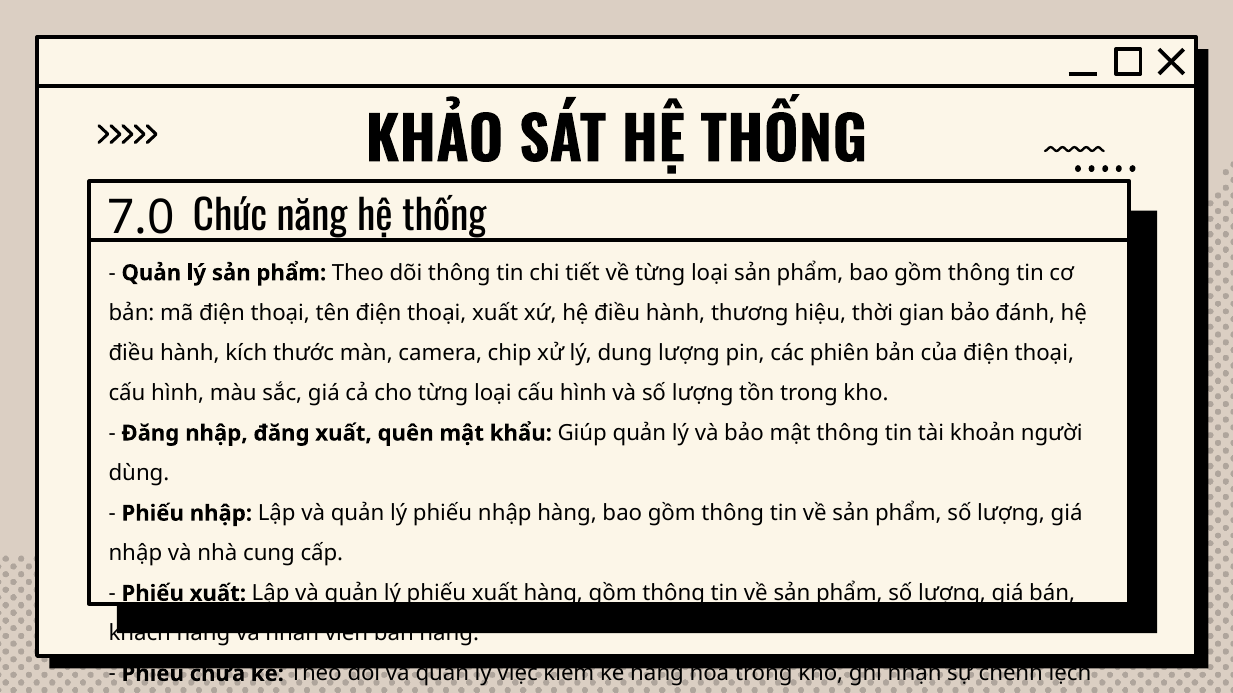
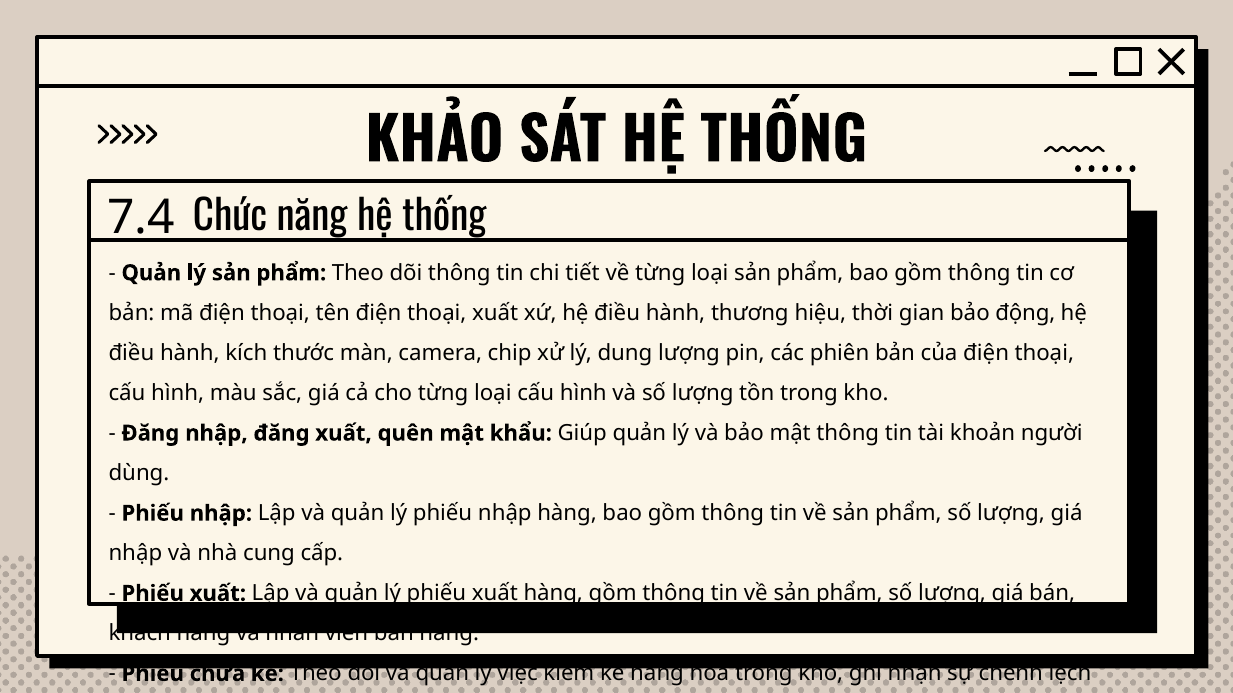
7.0: 7.0 -> 7.4
đánh: đánh -> động
